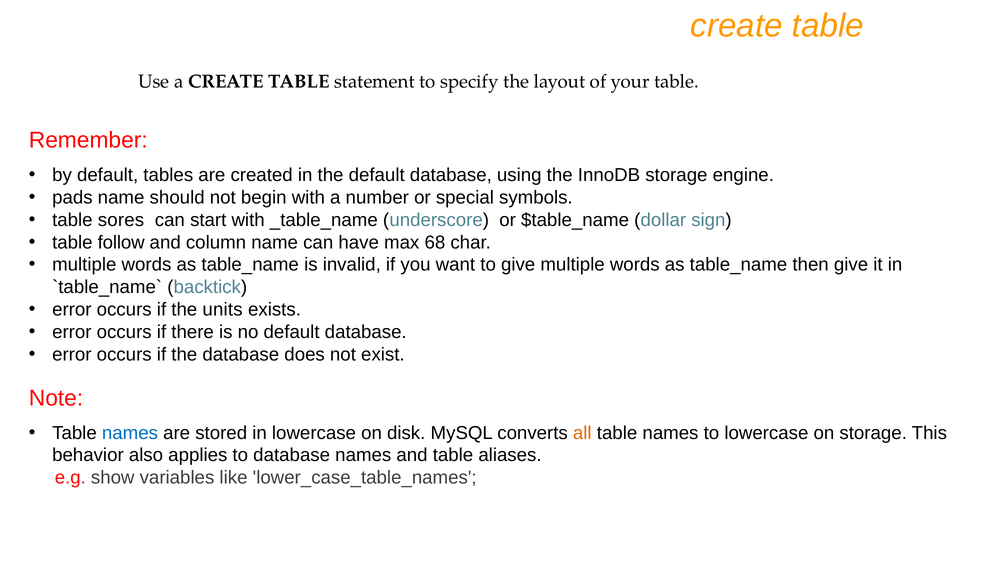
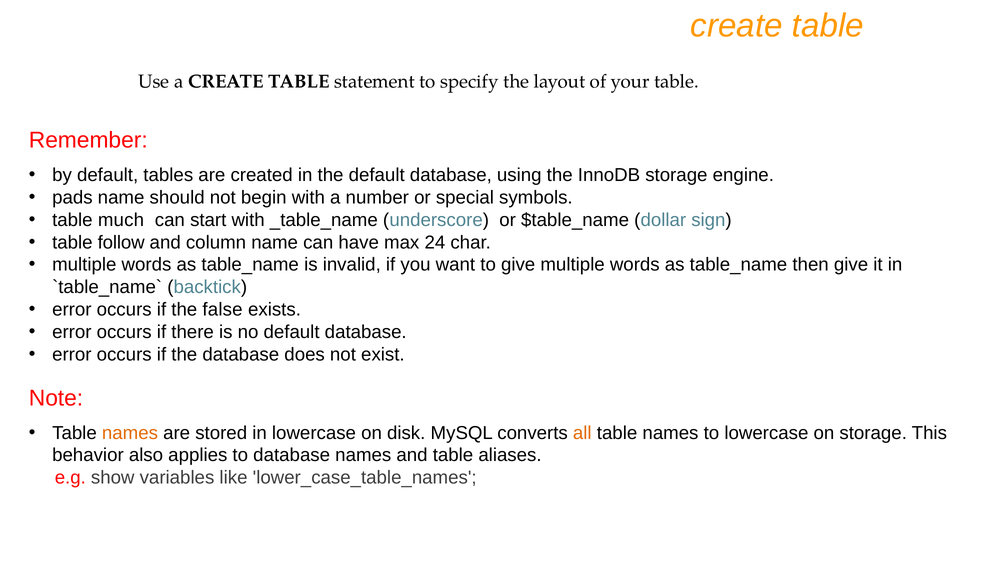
sores: sores -> much
68: 68 -> 24
units: units -> false
names at (130, 432) colour: blue -> orange
